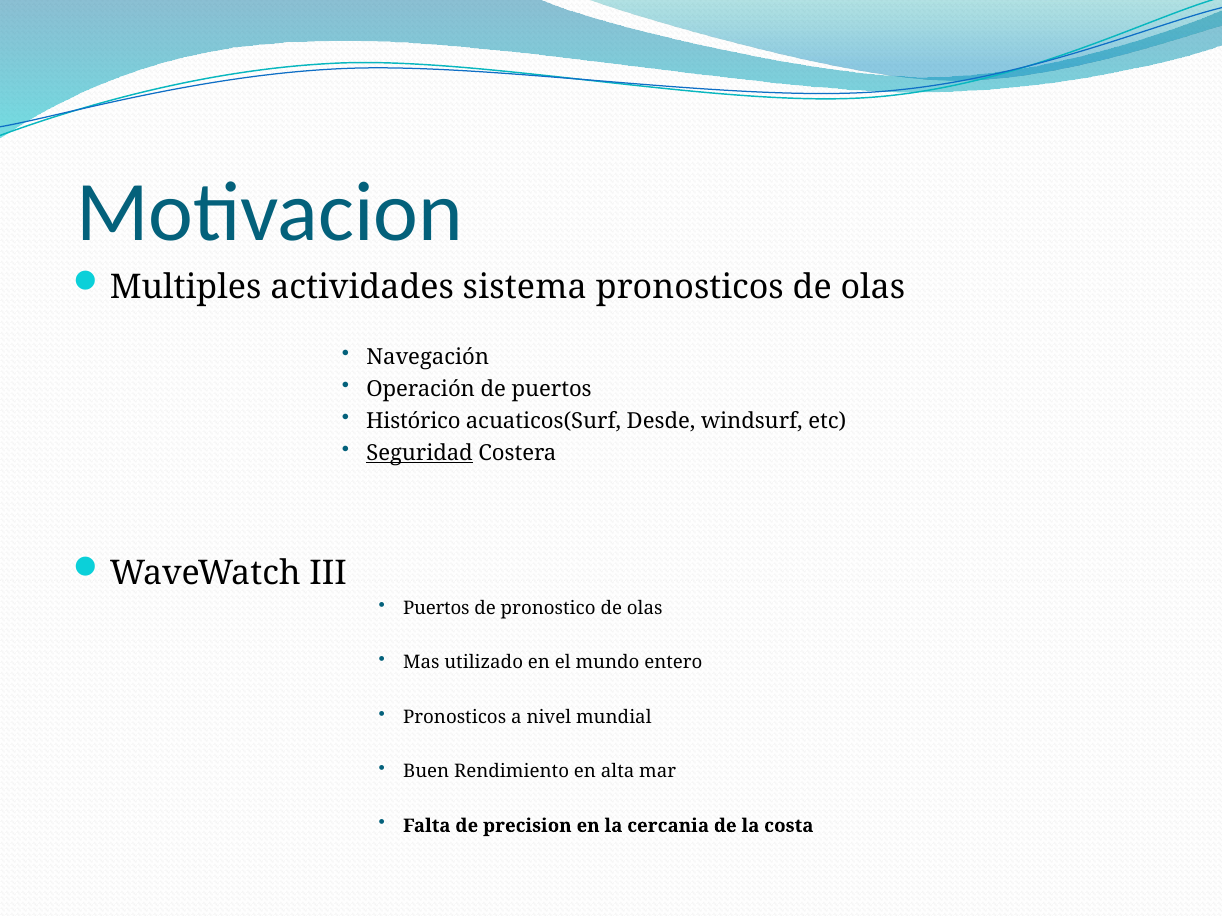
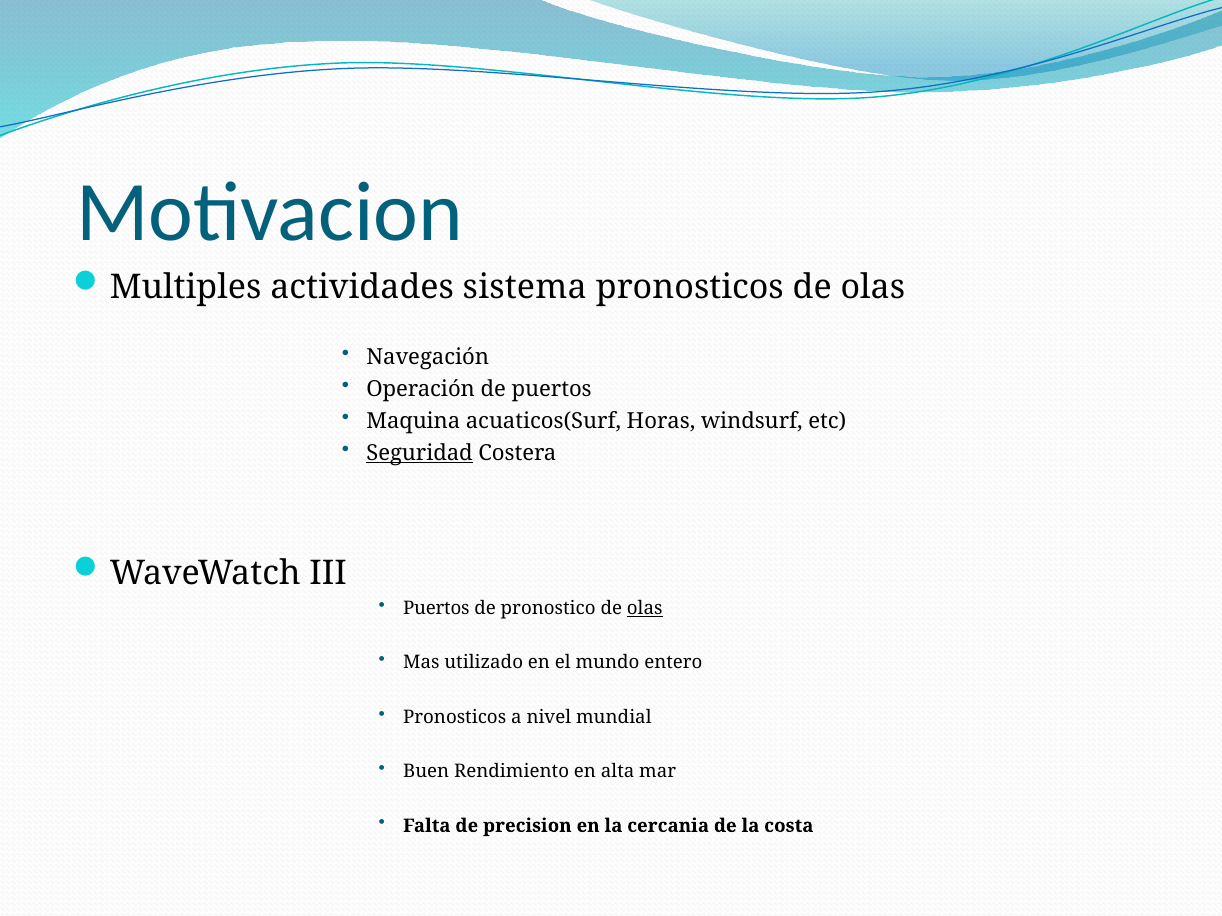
Histórico: Histórico -> Maquina
Desde: Desde -> Horas
olas at (645, 609) underline: none -> present
